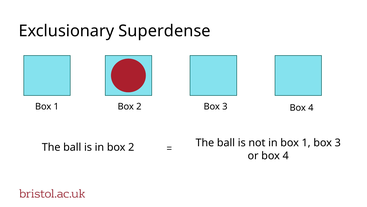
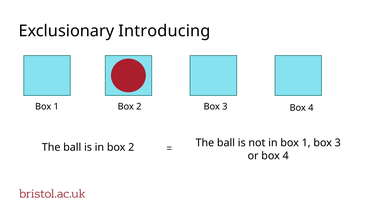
Superdense: Superdense -> Introducing
